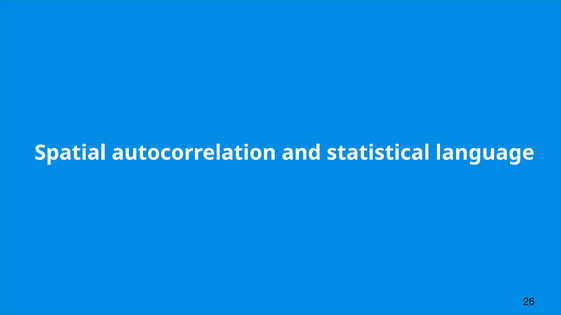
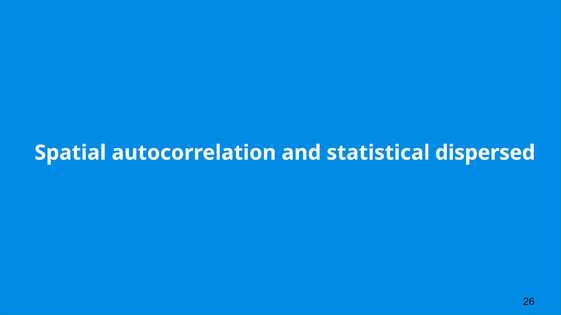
language: language -> dispersed
